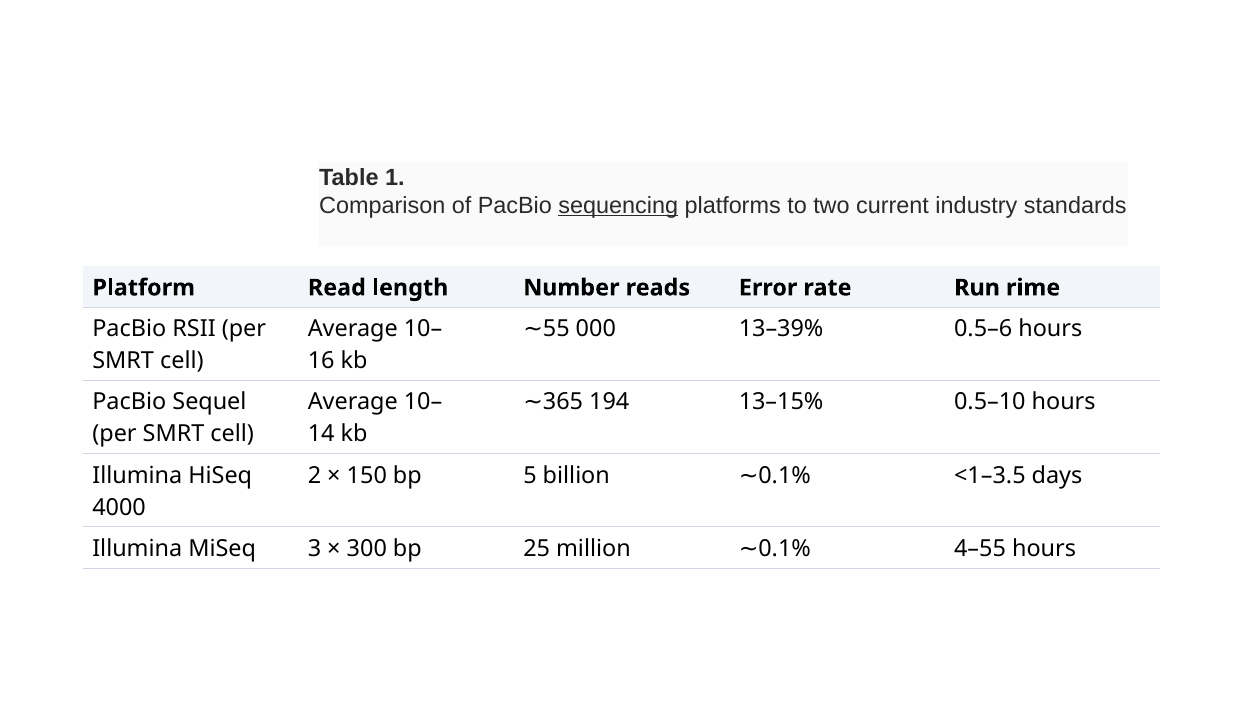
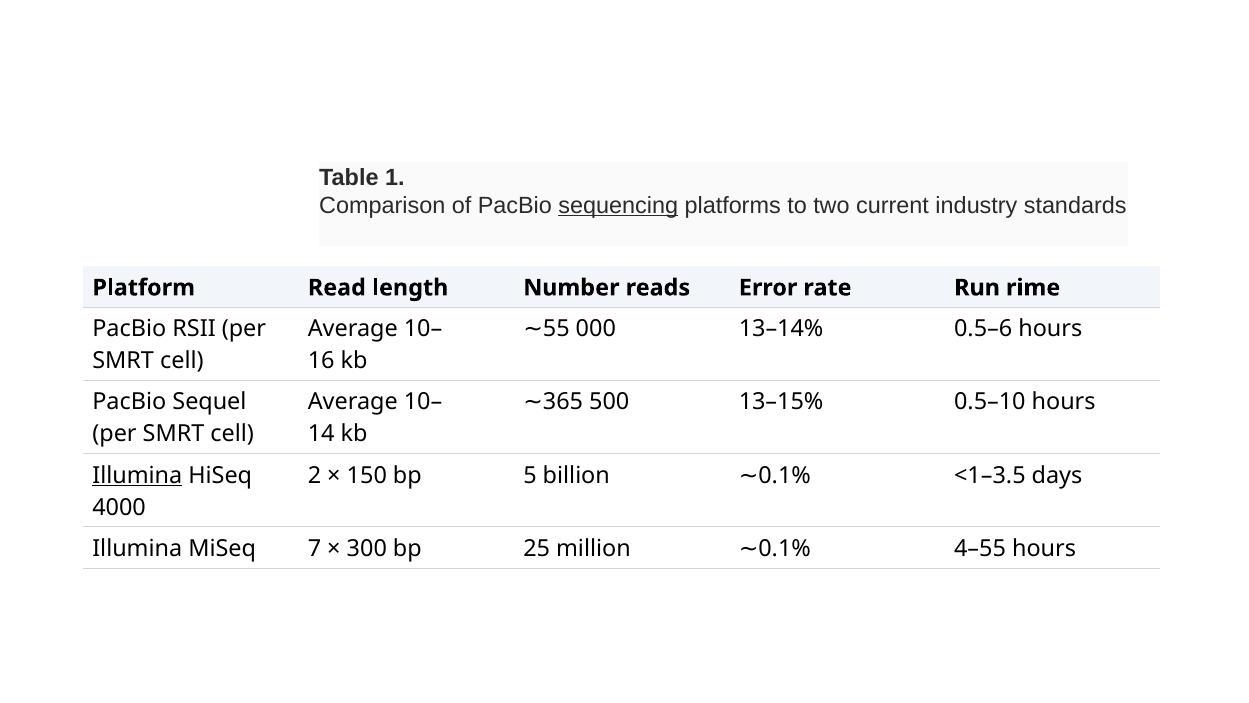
13–39%: 13–39% -> 13–14%
194: 194 -> 500
Illumina at (137, 475) underline: none -> present
3: 3 -> 7
